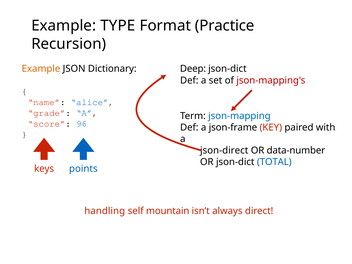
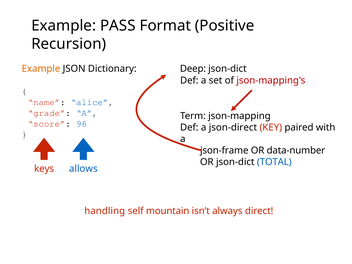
TYPE: TYPE -> PASS
Practice: Practice -> Positive
json-mapping colour: blue -> black
json-frame: json-frame -> json-direct
json-direct: json-direct -> json-frame
points: points -> allows
